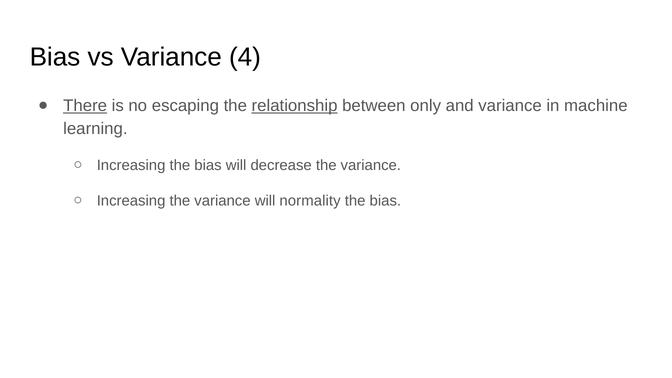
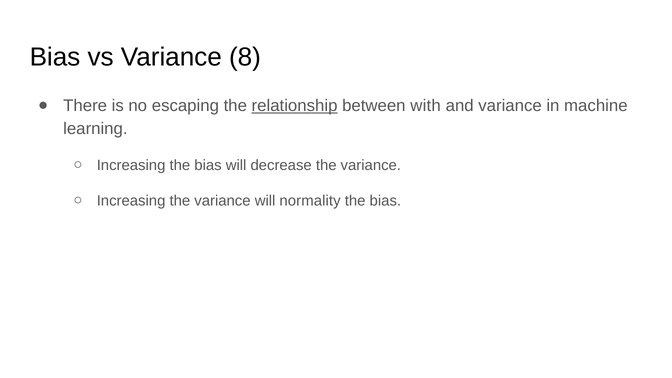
4: 4 -> 8
There underline: present -> none
only: only -> with
